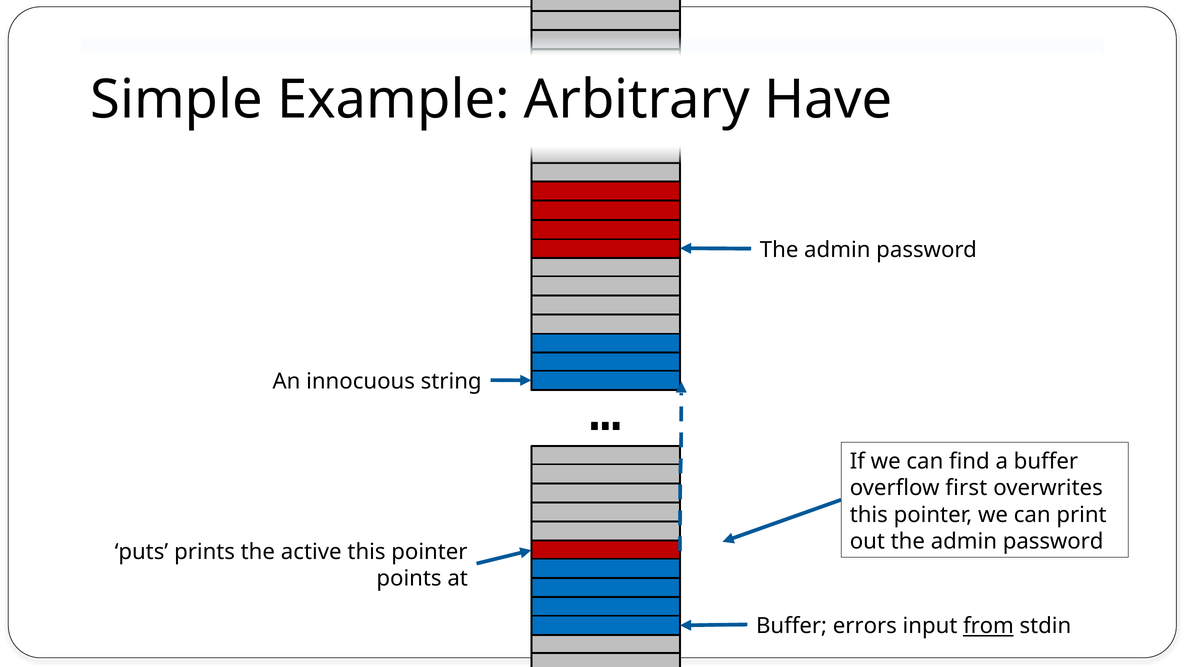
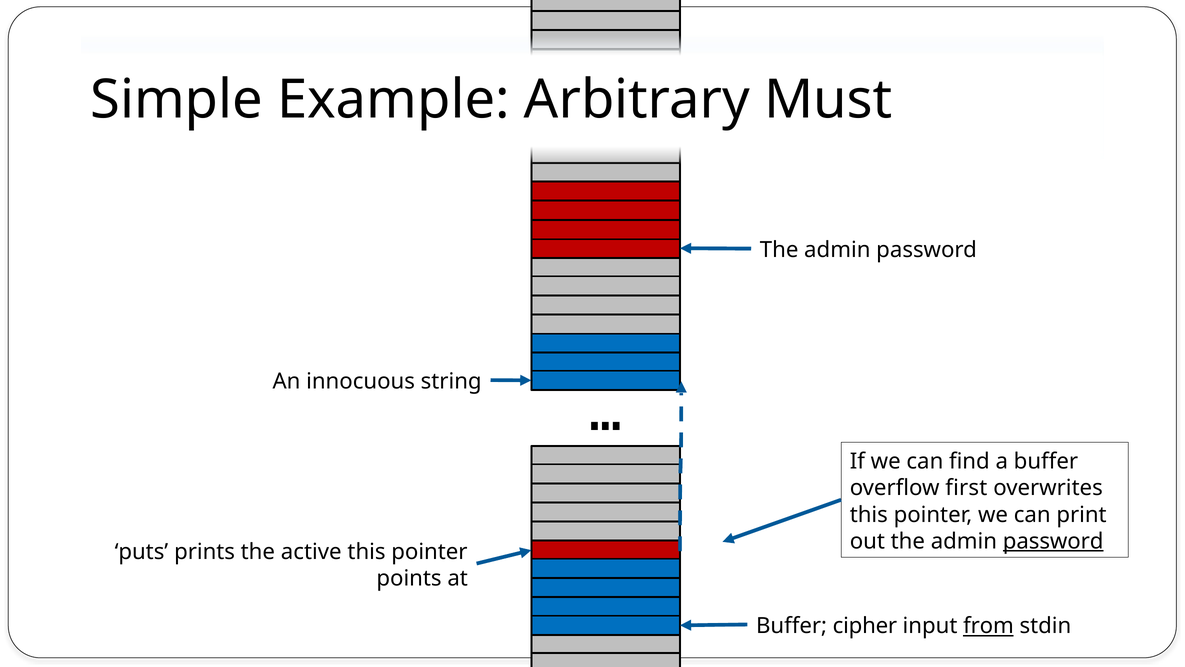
Have: Have -> Must
password at (1053, 541) underline: none -> present
errors: errors -> cipher
